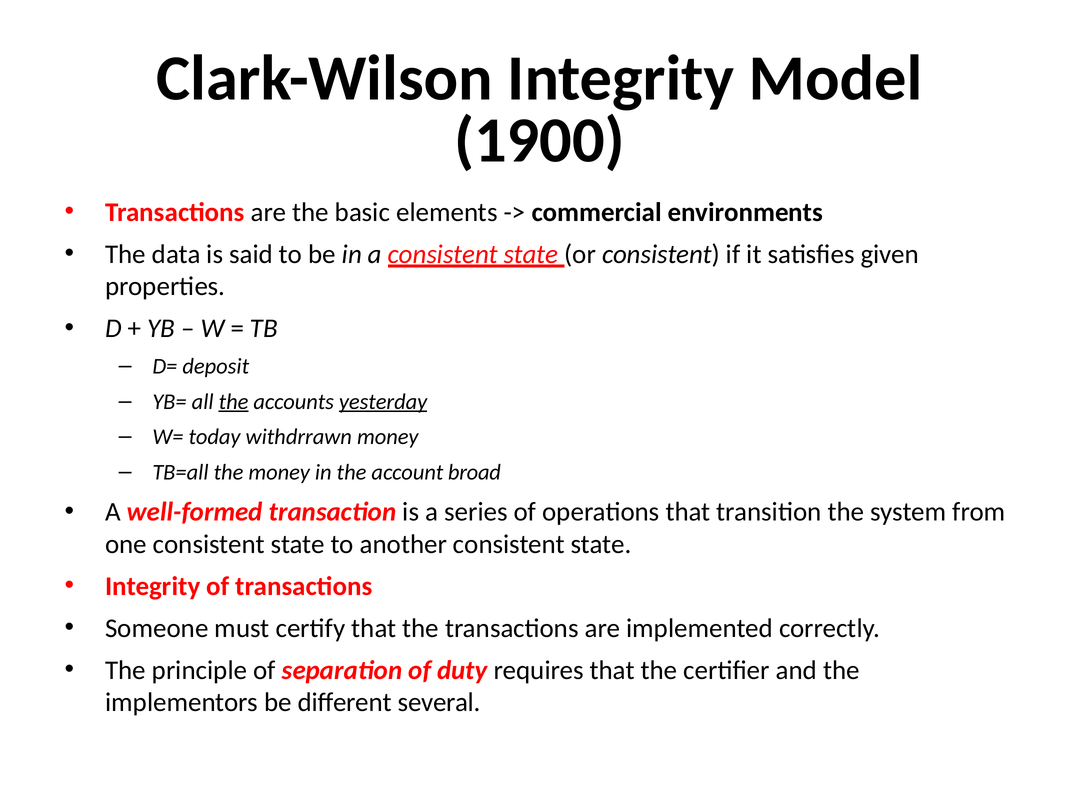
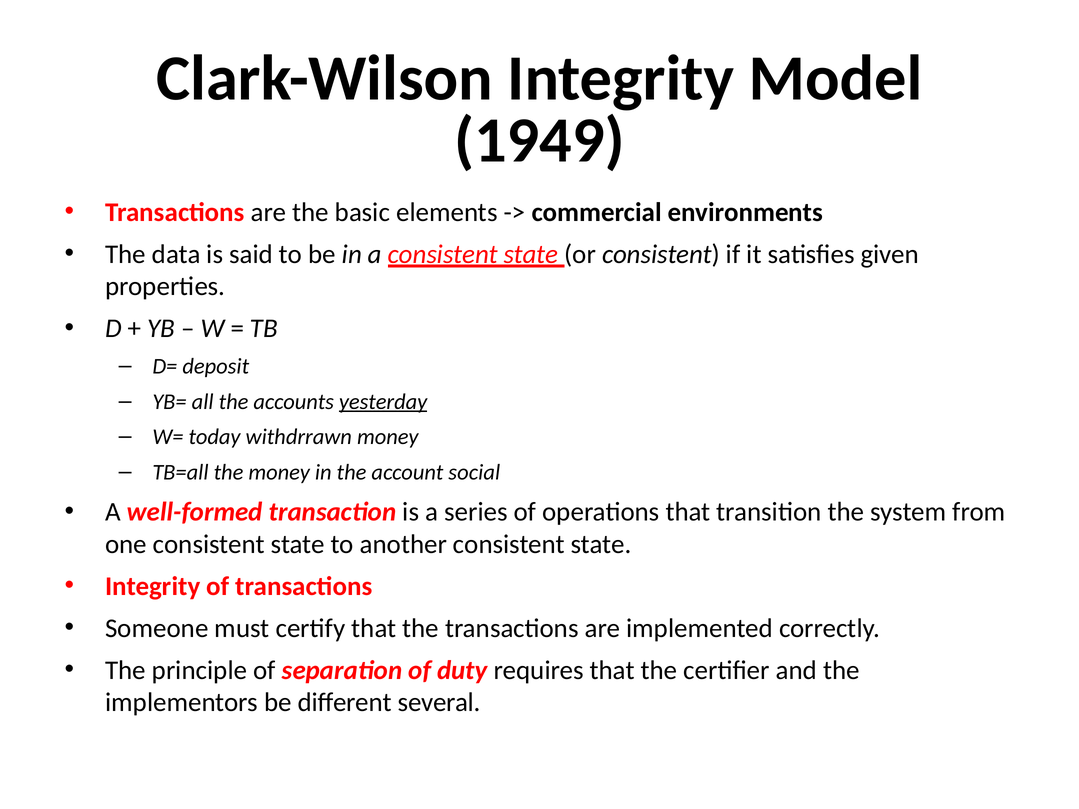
1900: 1900 -> 1949
the at (234, 402) underline: present -> none
broad: broad -> social
